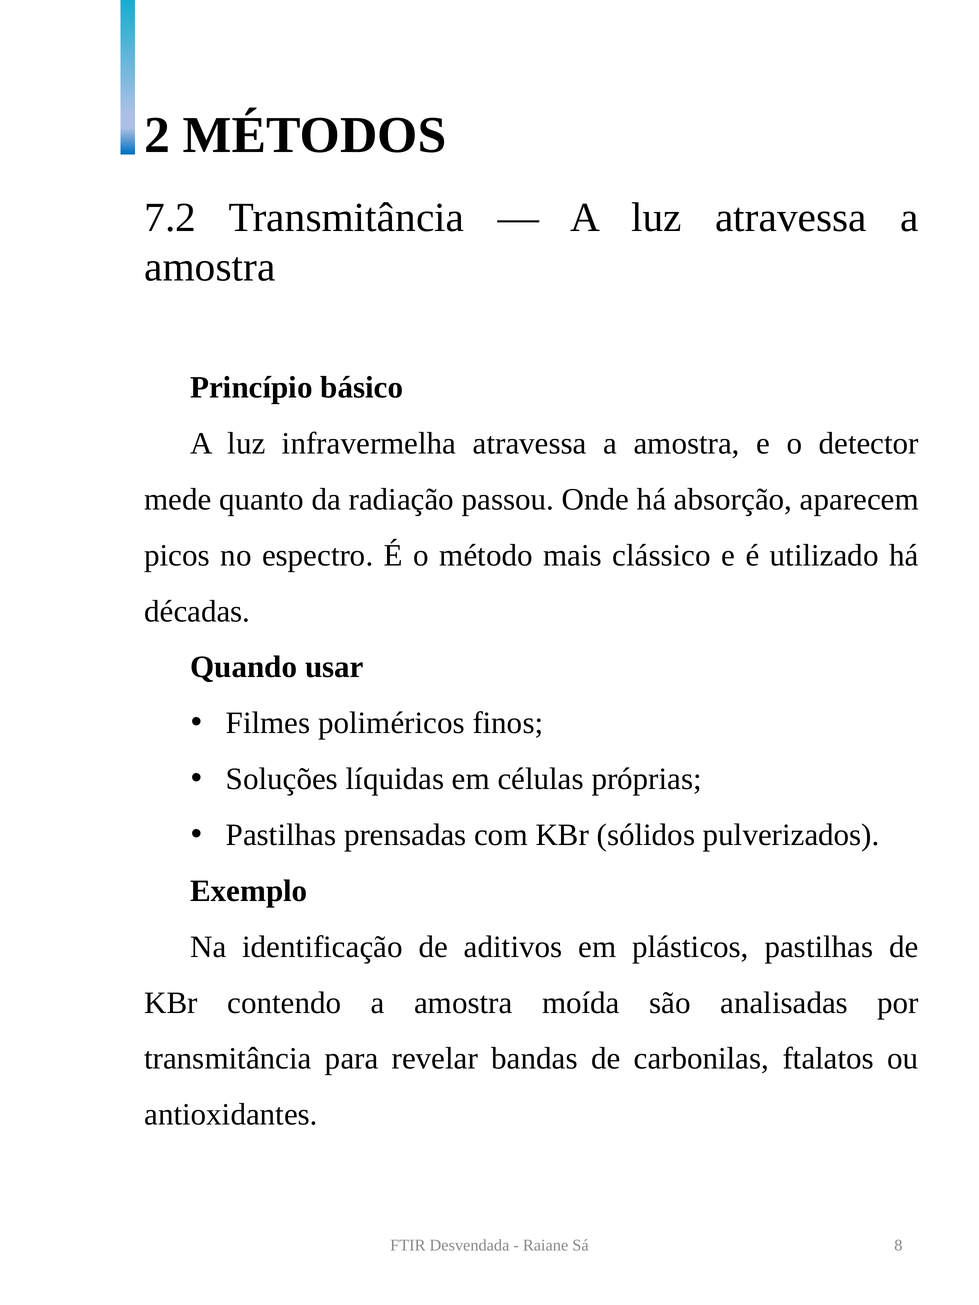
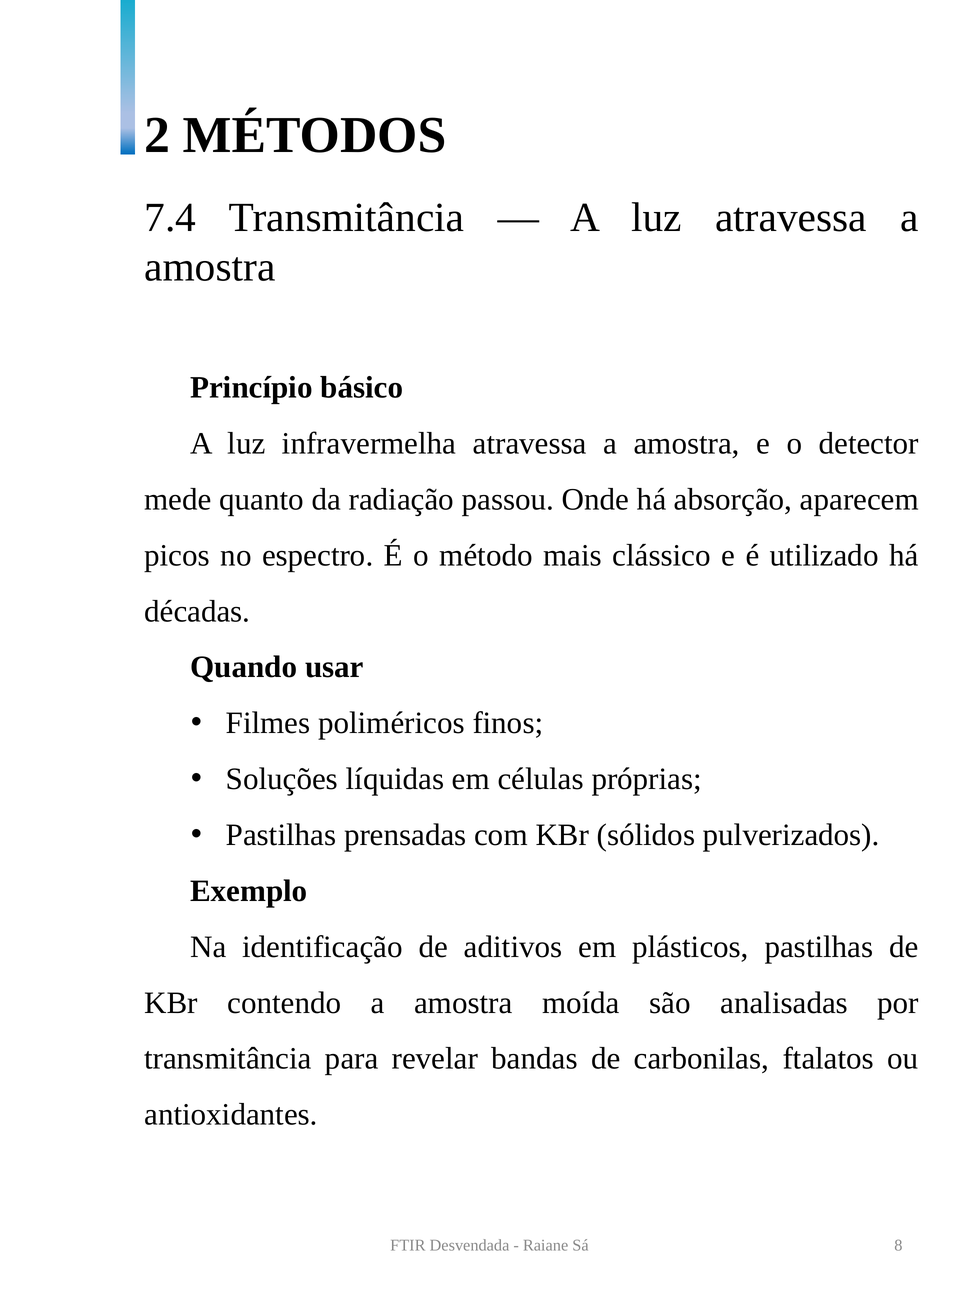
7.2: 7.2 -> 7.4
